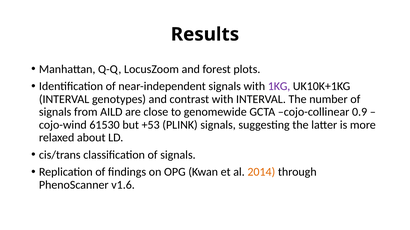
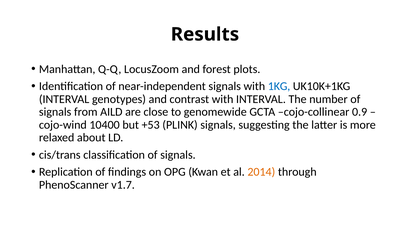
1KG colour: purple -> blue
61530: 61530 -> 10400
v1.6: v1.6 -> v1.7
